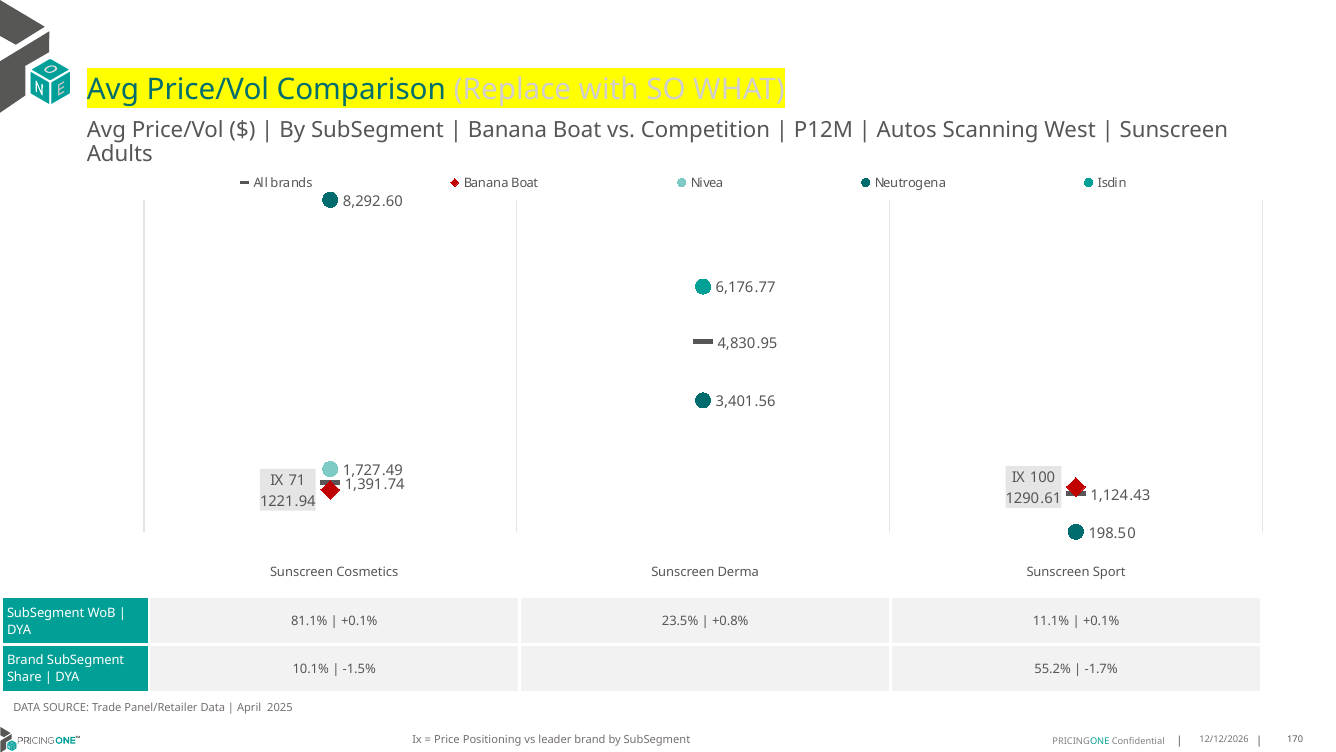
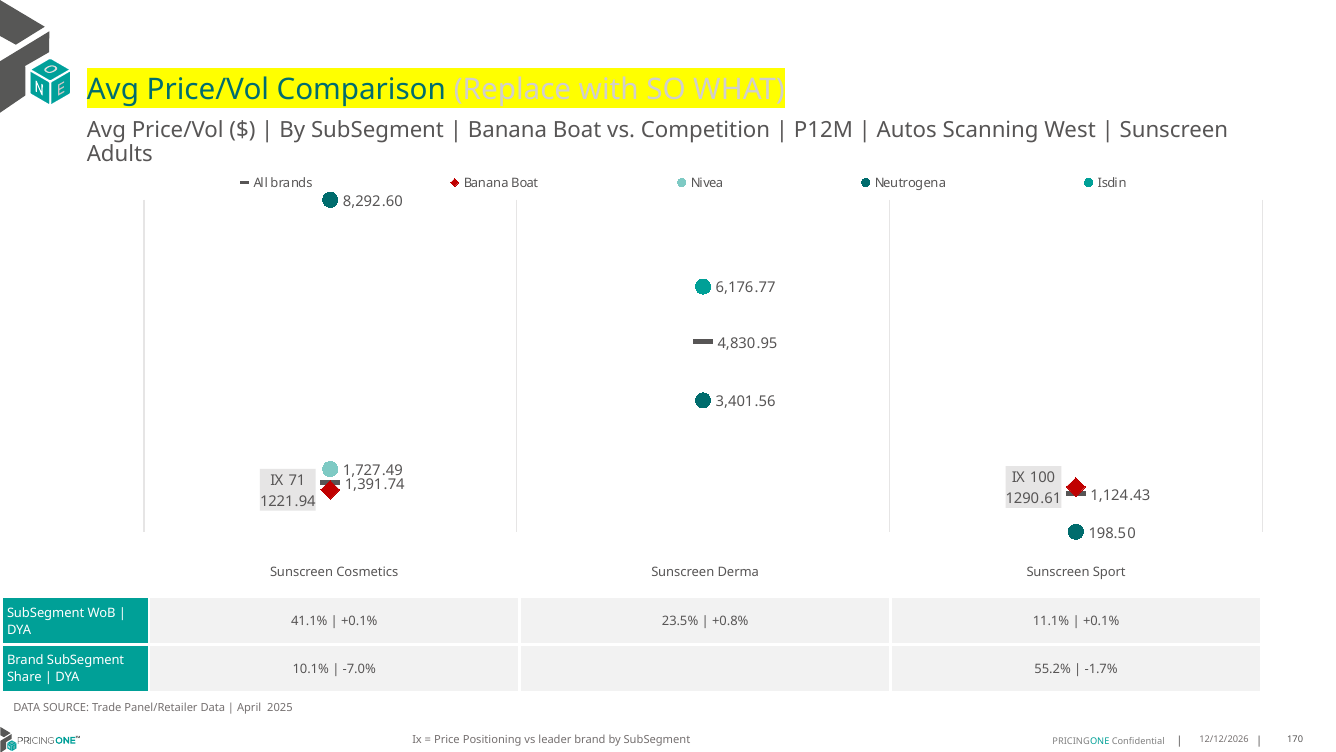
81.1%: 81.1% -> 41.1%
-1.5%: -1.5% -> -7.0%
